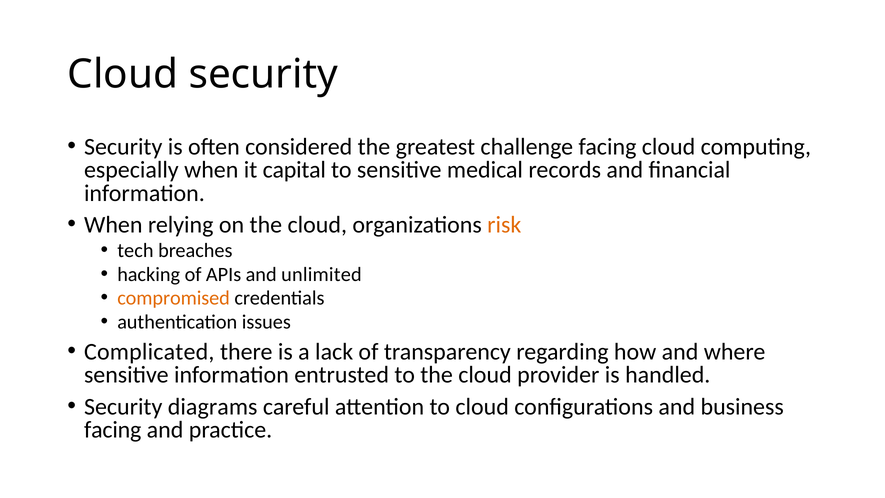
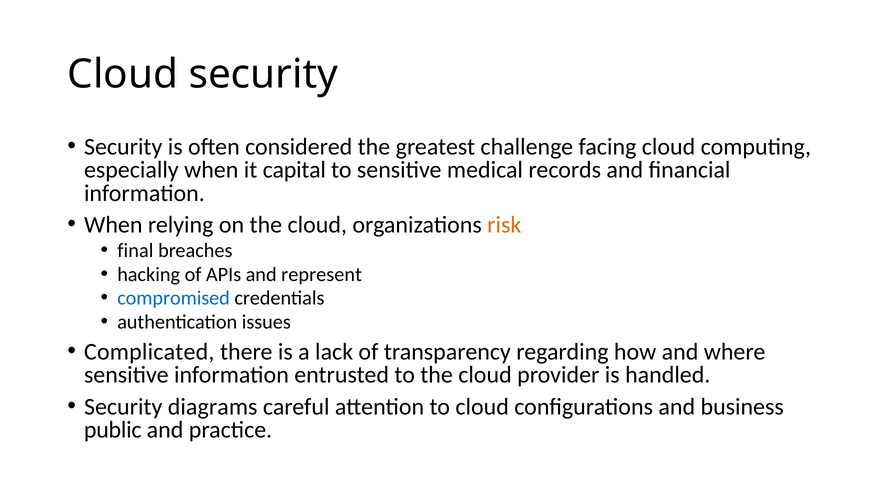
tech: tech -> final
unlimited: unlimited -> represent
compromised colour: orange -> blue
facing at (113, 430): facing -> public
